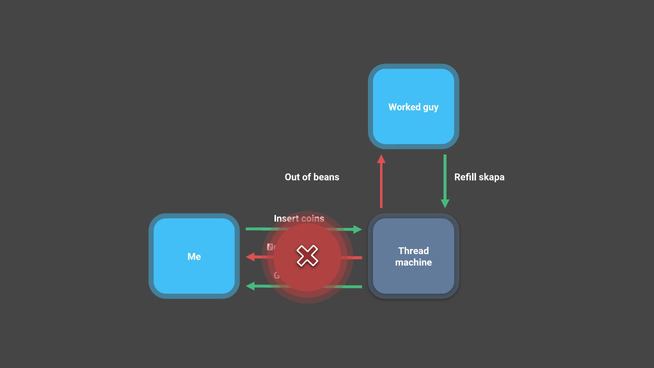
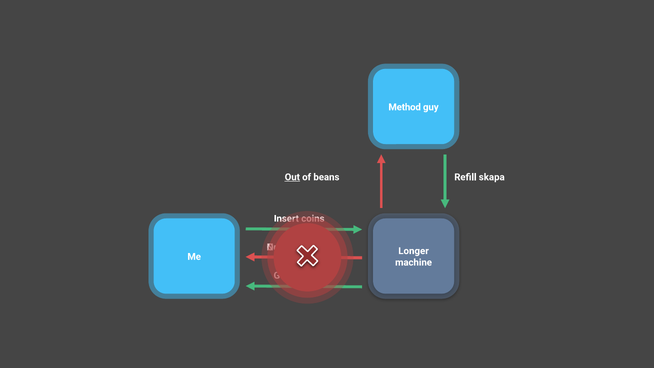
Worked: Worked -> Method
Out at (292, 177) underline: none -> present
Thread: Thread -> Longer
